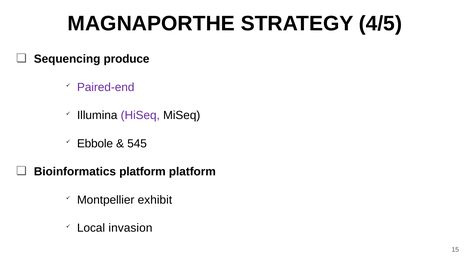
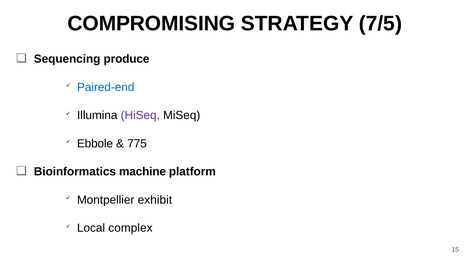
MAGNAPORTHE: MAGNAPORTHE -> COMPROMISING
4/5: 4/5 -> 7/5
Paired-end colour: purple -> blue
545: 545 -> 775
Bioinformatics platform: platform -> machine
invasion: invasion -> complex
